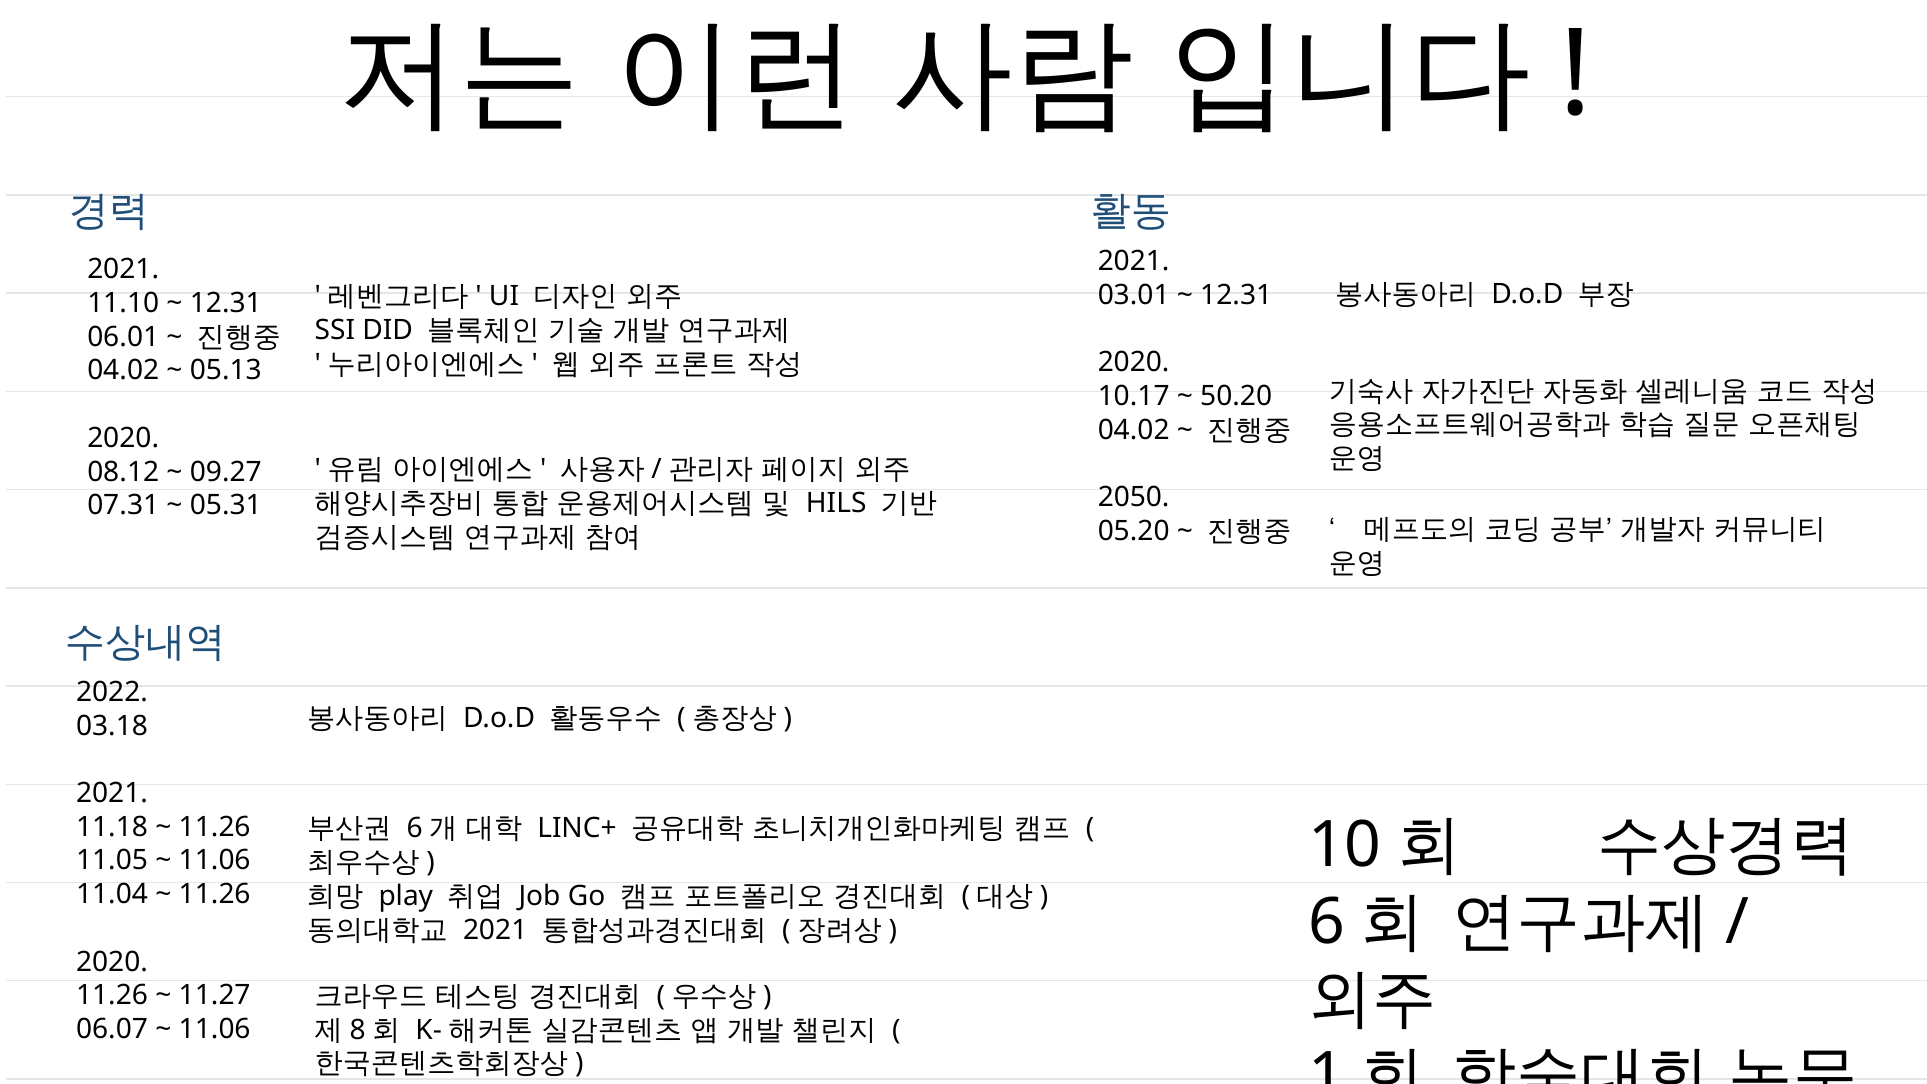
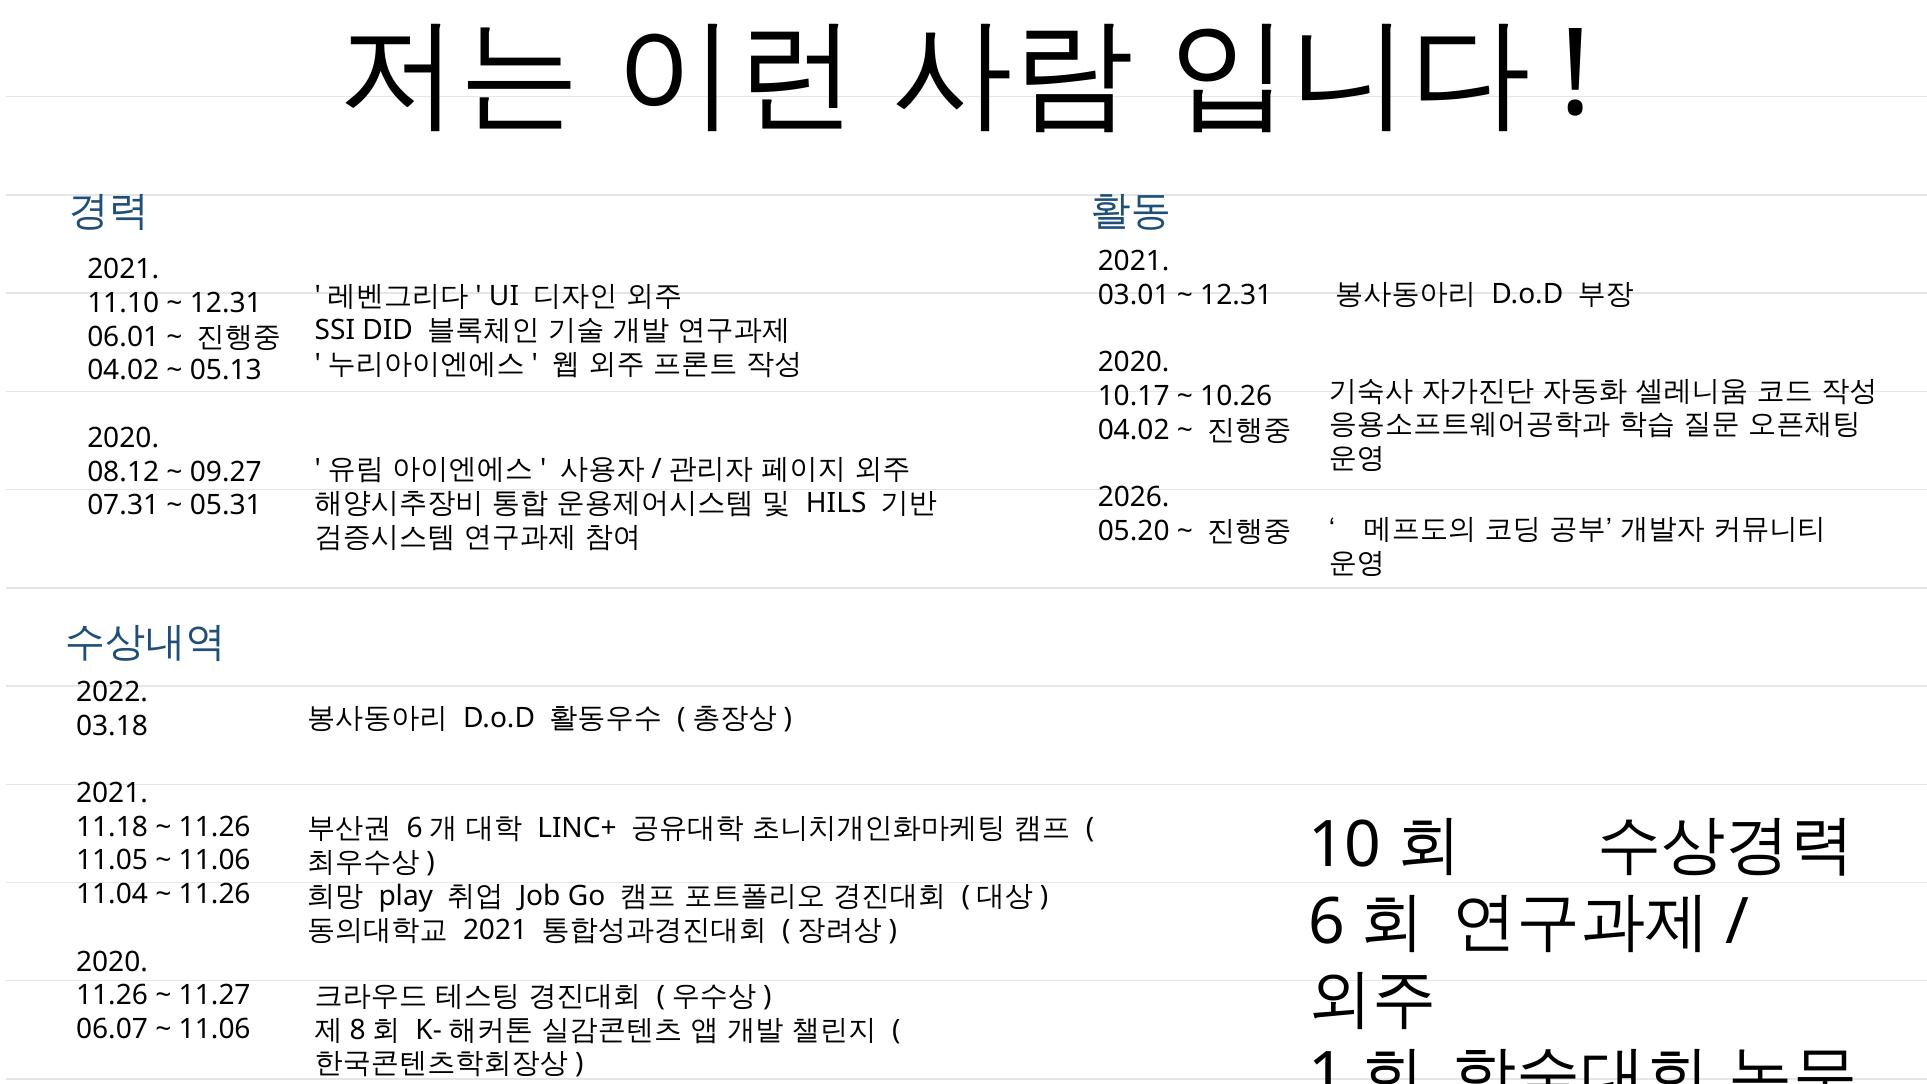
50.20: 50.20 -> 10.26
2050: 2050 -> 2026
